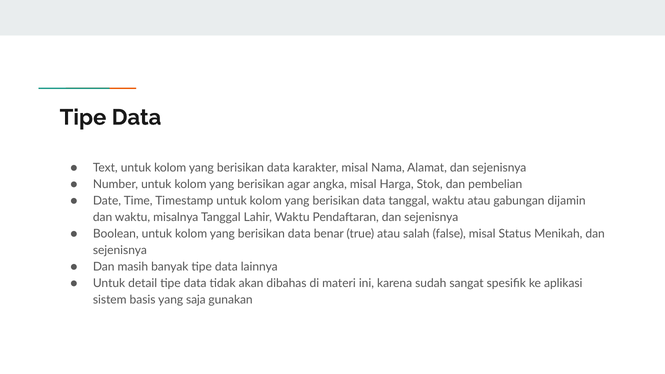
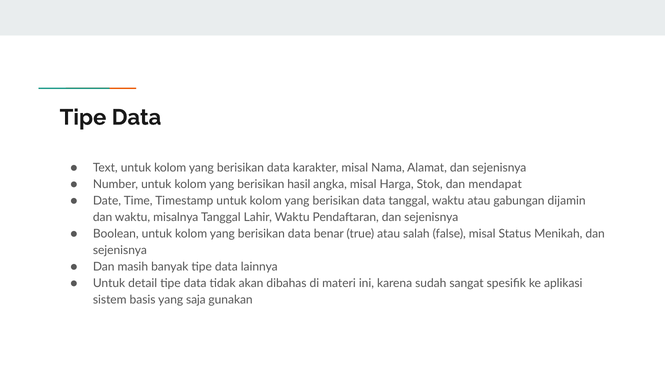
agar: agar -> hasil
pembelian: pembelian -> mendapat
